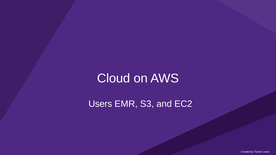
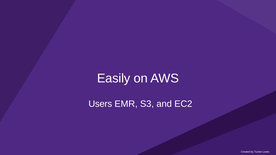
Cloud: Cloud -> Easily
